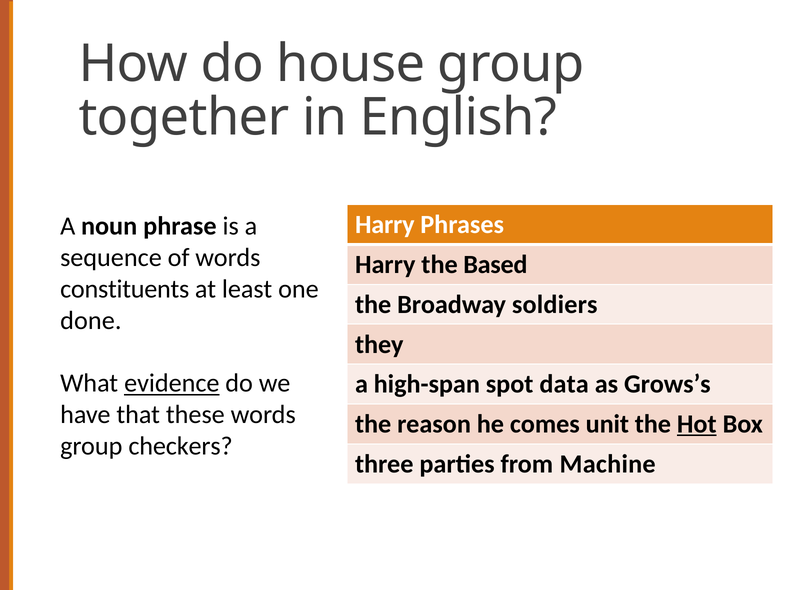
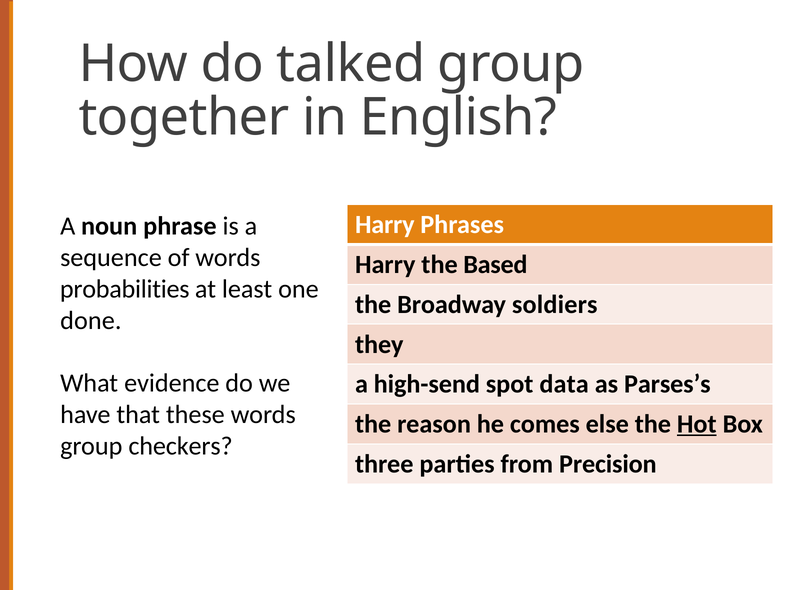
house: house -> talked
constituents: constituents -> probabilities
evidence underline: present -> none
high-span: high-span -> high-send
Grows’s: Grows’s -> Parses’s
unit: unit -> else
Machine: Machine -> Precision
